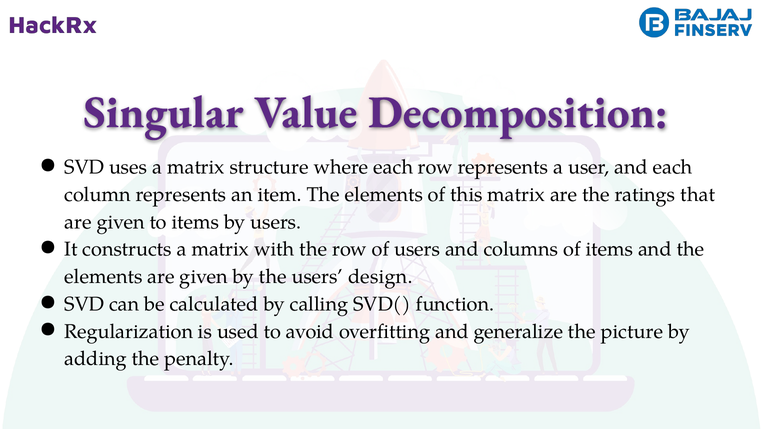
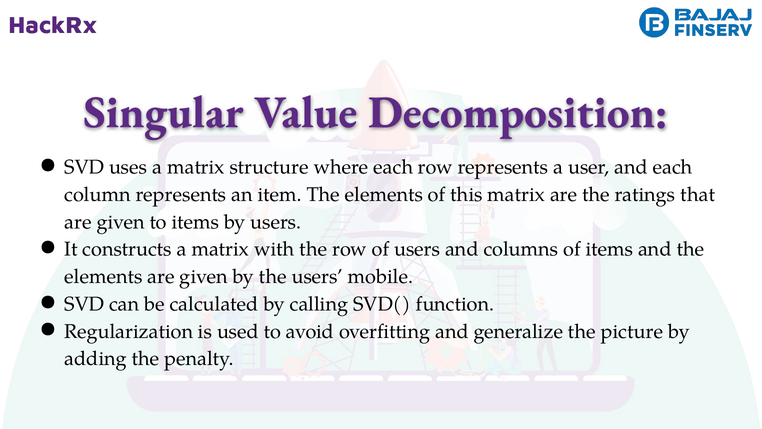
design: design -> mobile
